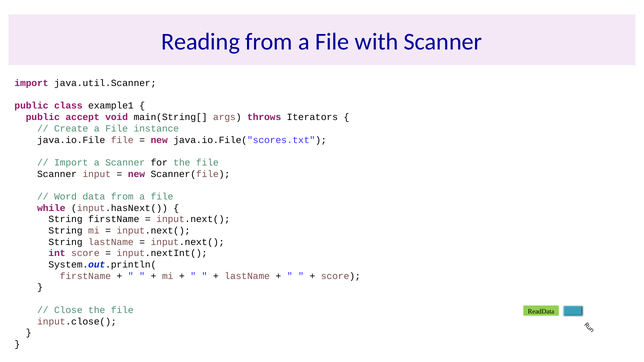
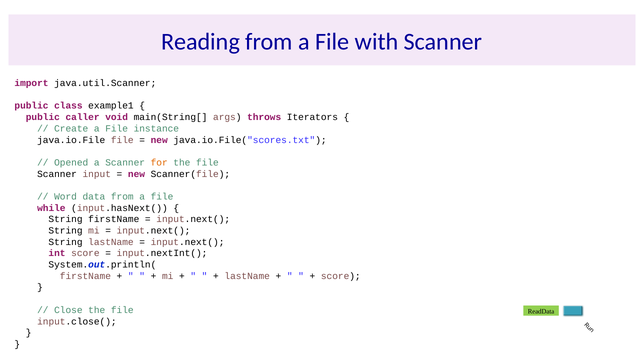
accept: accept -> caller
Import at (71, 163): Import -> Opened
for colour: black -> orange
